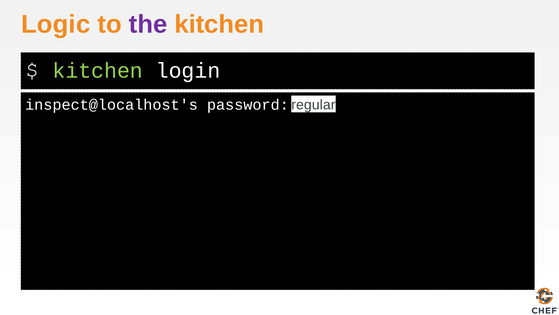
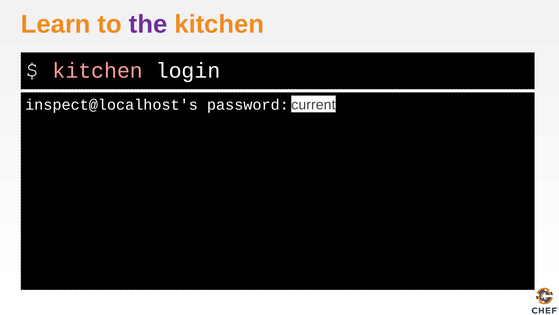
Logic: Logic -> Learn
kitchen at (98, 71) colour: light green -> pink
regular: regular -> current
